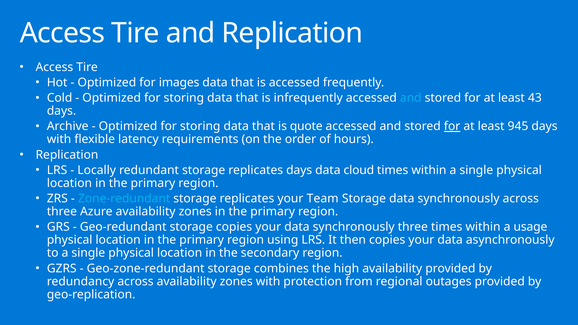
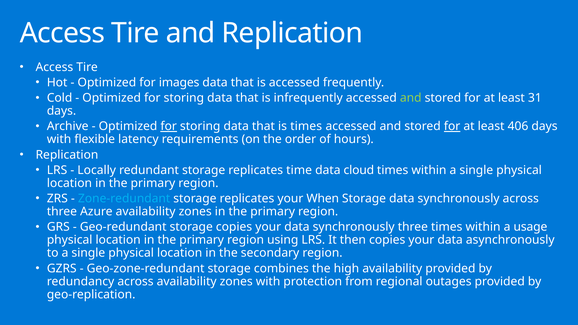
and at (411, 98) colour: light blue -> light green
43: 43 -> 31
for at (169, 126) underline: none -> present
is quote: quote -> times
945: 945 -> 406
replicates days: days -> time
Team: Team -> When
